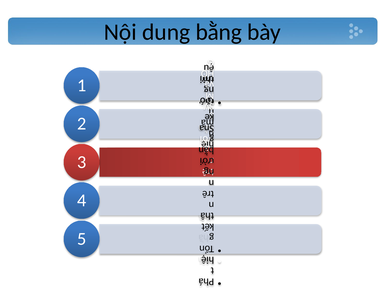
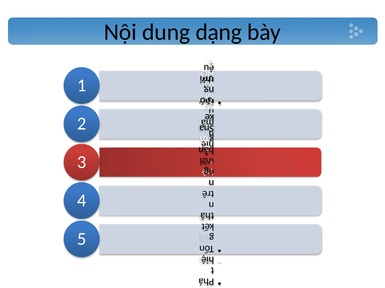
bằng: bằng -> dạng
